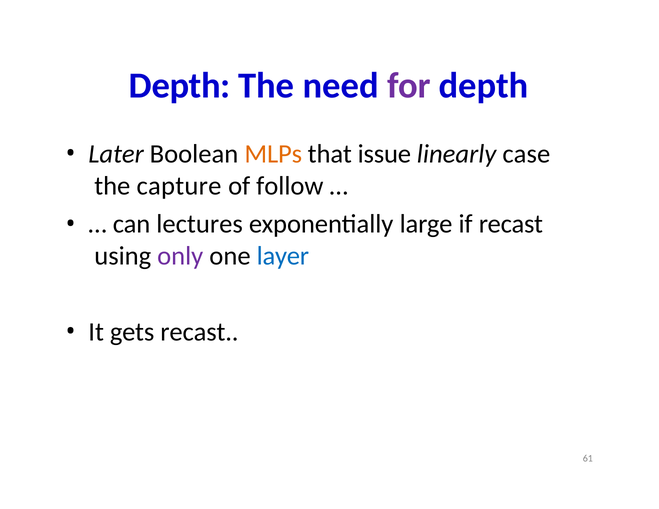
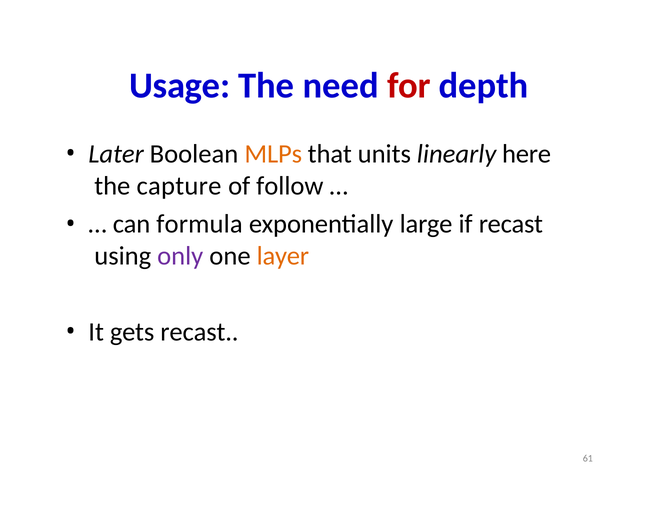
Depth at (180, 86): Depth -> Usage
for colour: purple -> red
issue: issue -> units
case: case -> here
lectures: lectures -> formula
layer colour: blue -> orange
